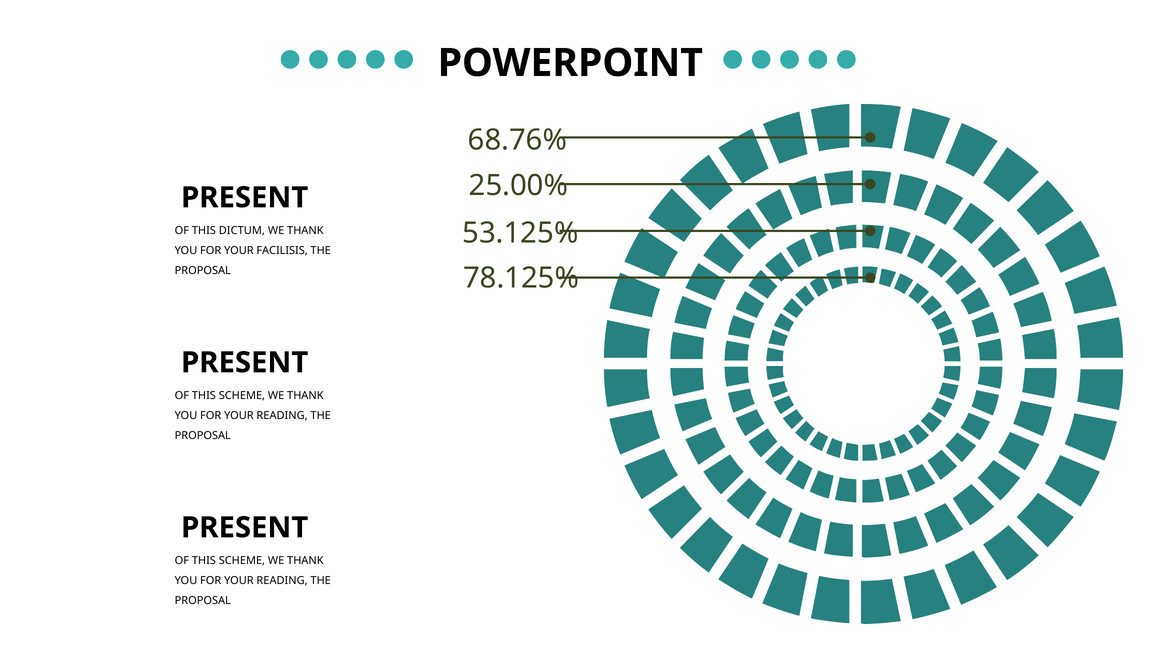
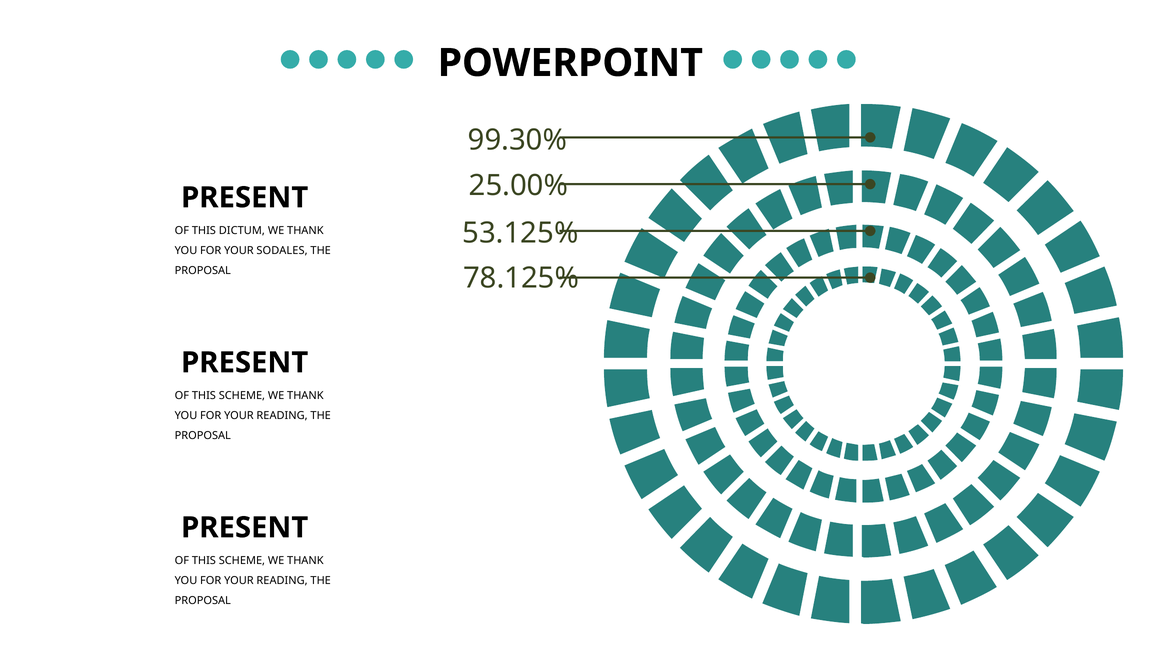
68.76%: 68.76% -> 99.30%
FACILISIS: FACILISIS -> SODALES
